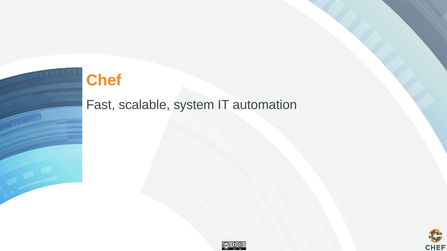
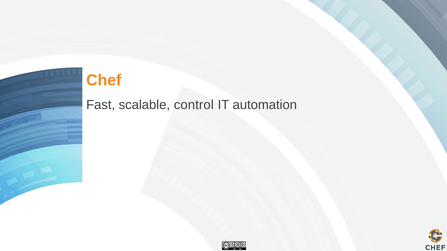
system: system -> control
